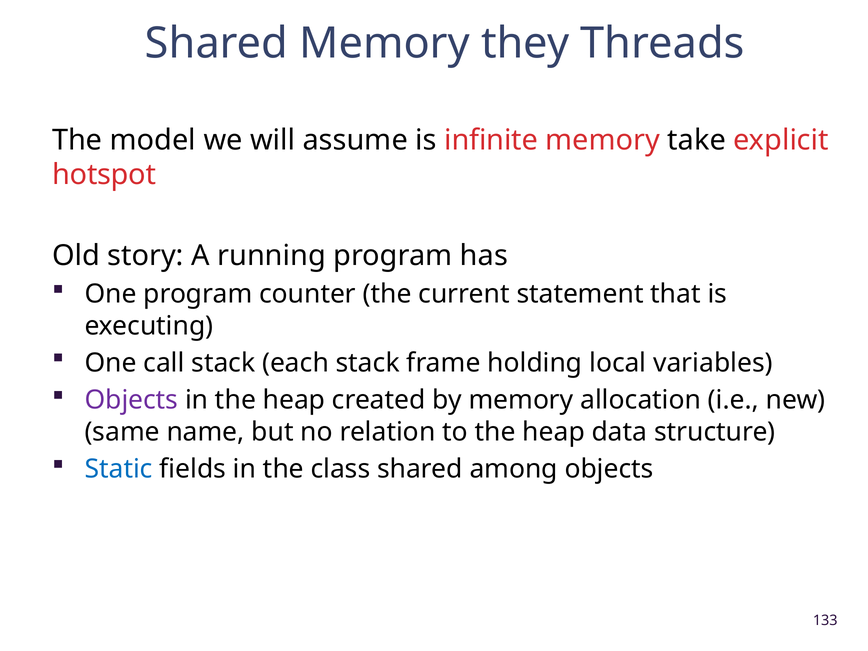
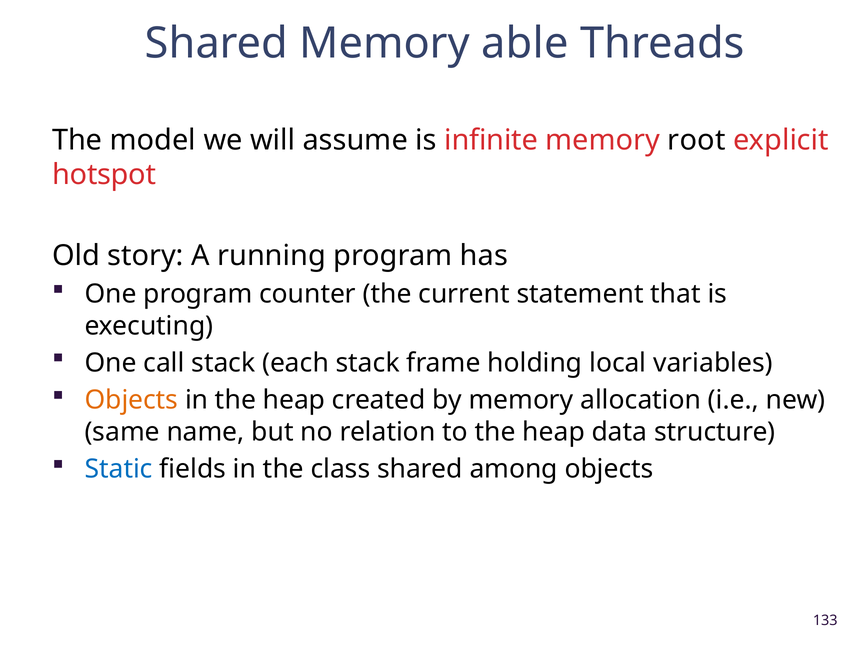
they: they -> able
take: take -> root
Objects at (131, 400) colour: purple -> orange
